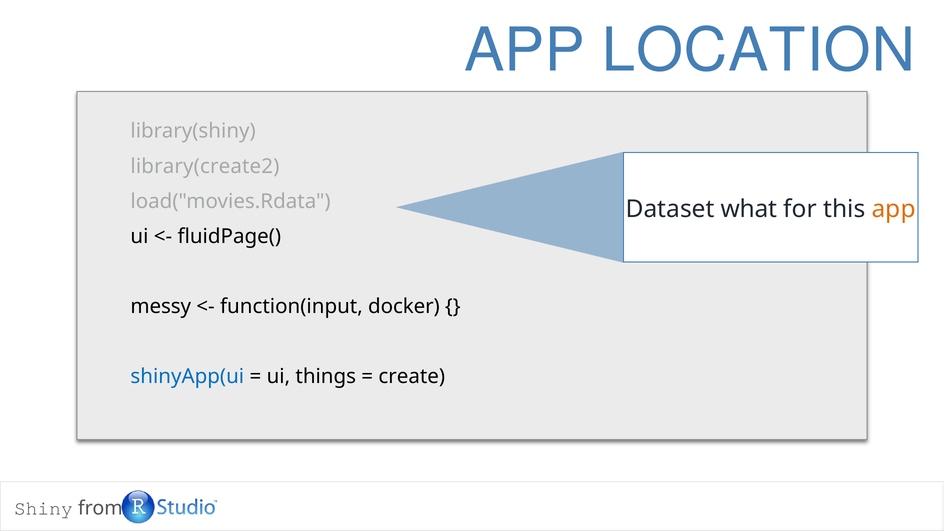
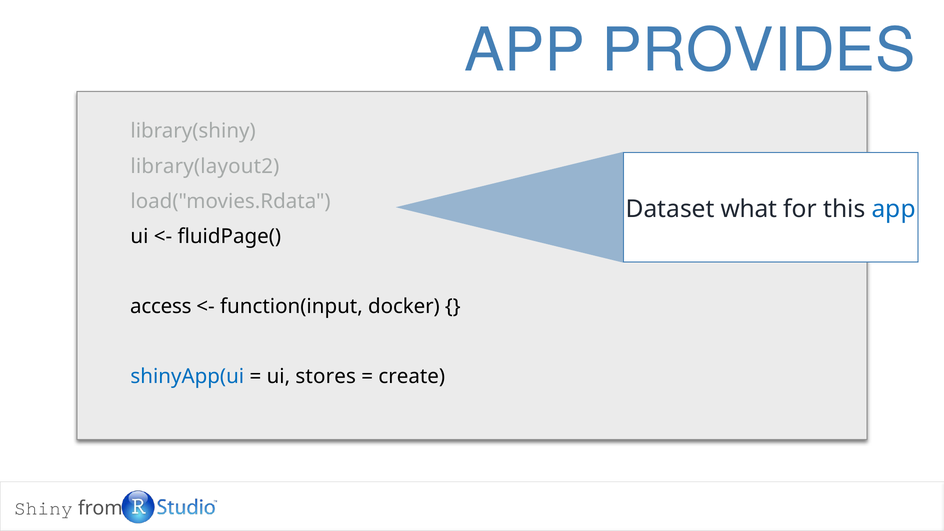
LOCATION: LOCATION -> PROVIDES
library(create2: library(create2 -> library(layout2
app at (894, 209) colour: orange -> blue
messy: messy -> access
things: things -> stores
